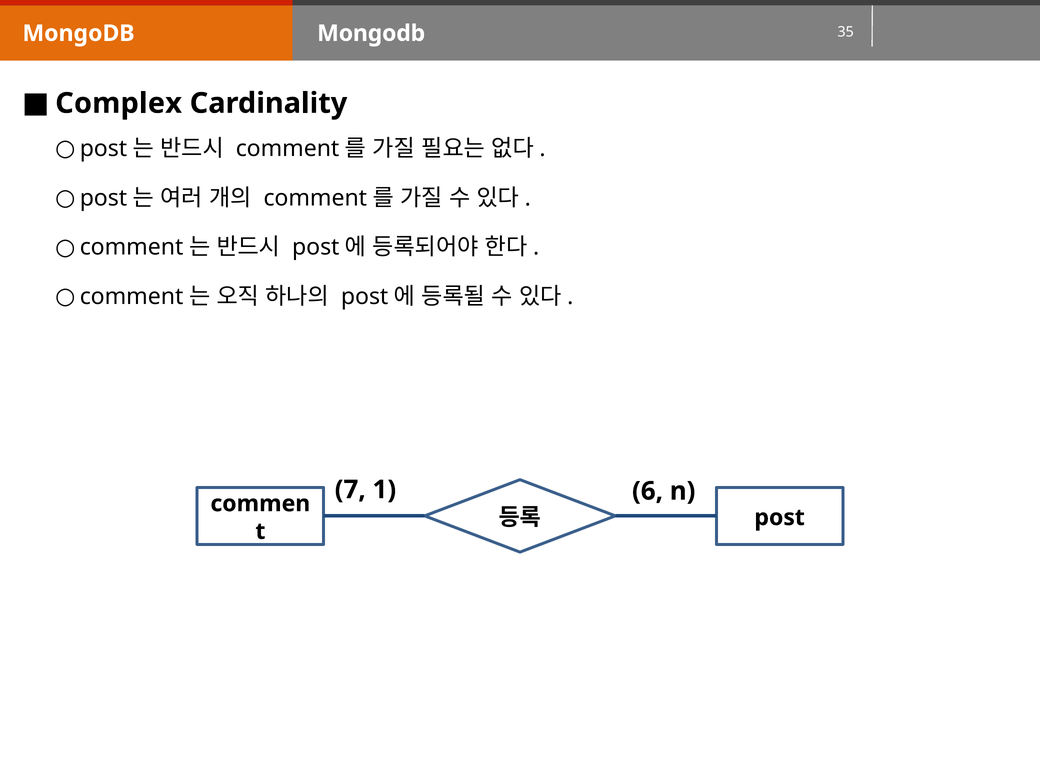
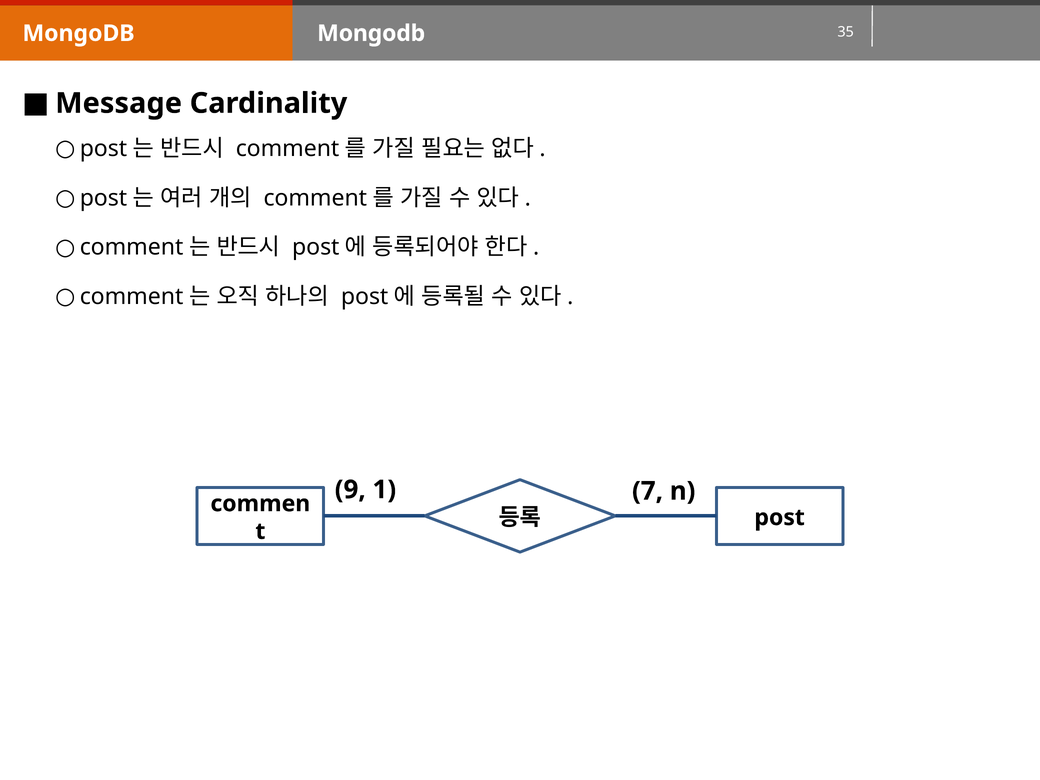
Complex: Complex -> Message
7: 7 -> 9
6: 6 -> 7
